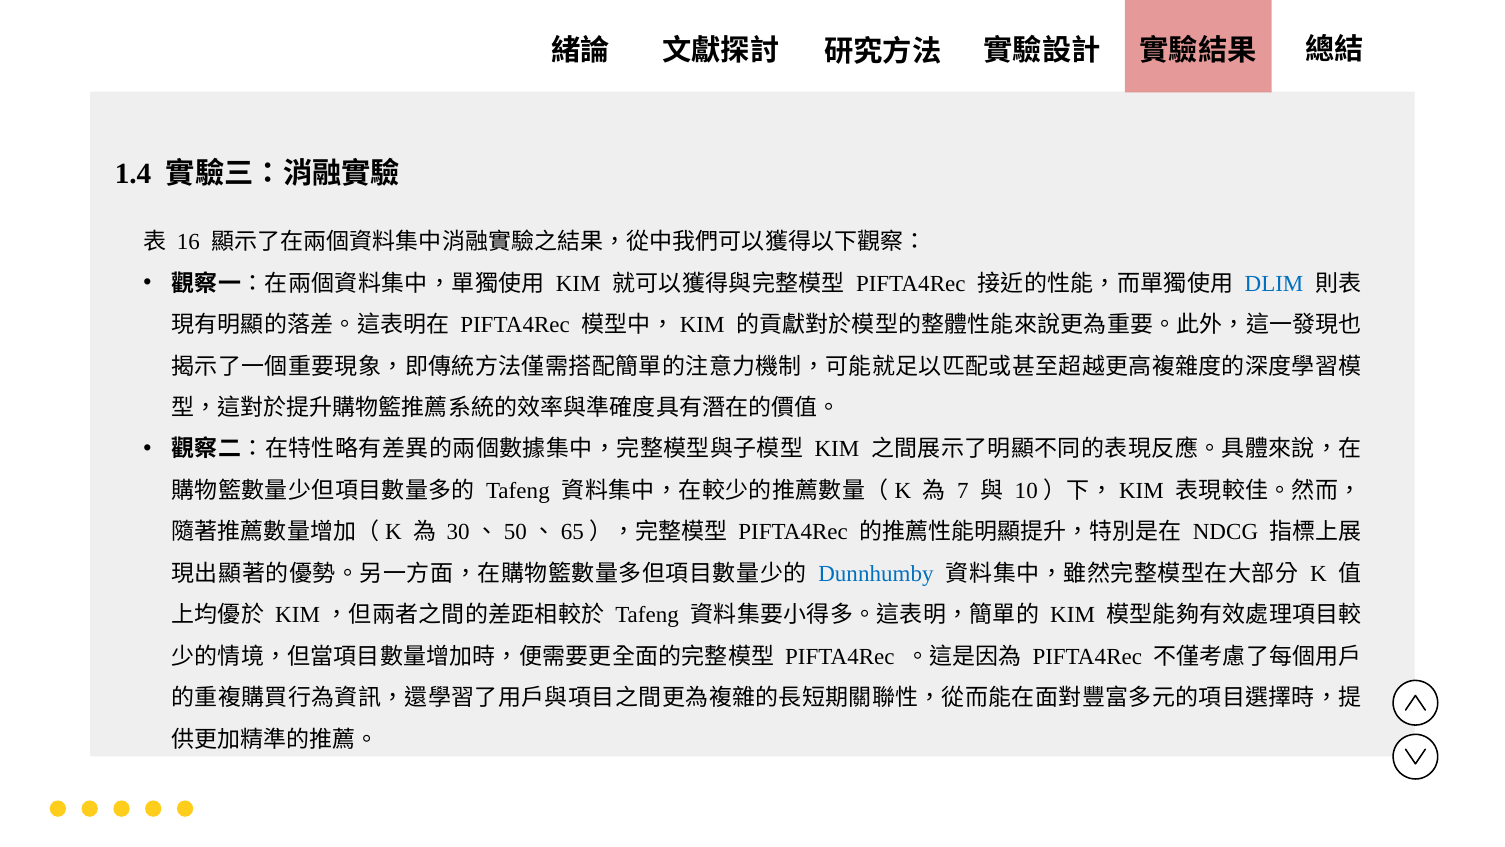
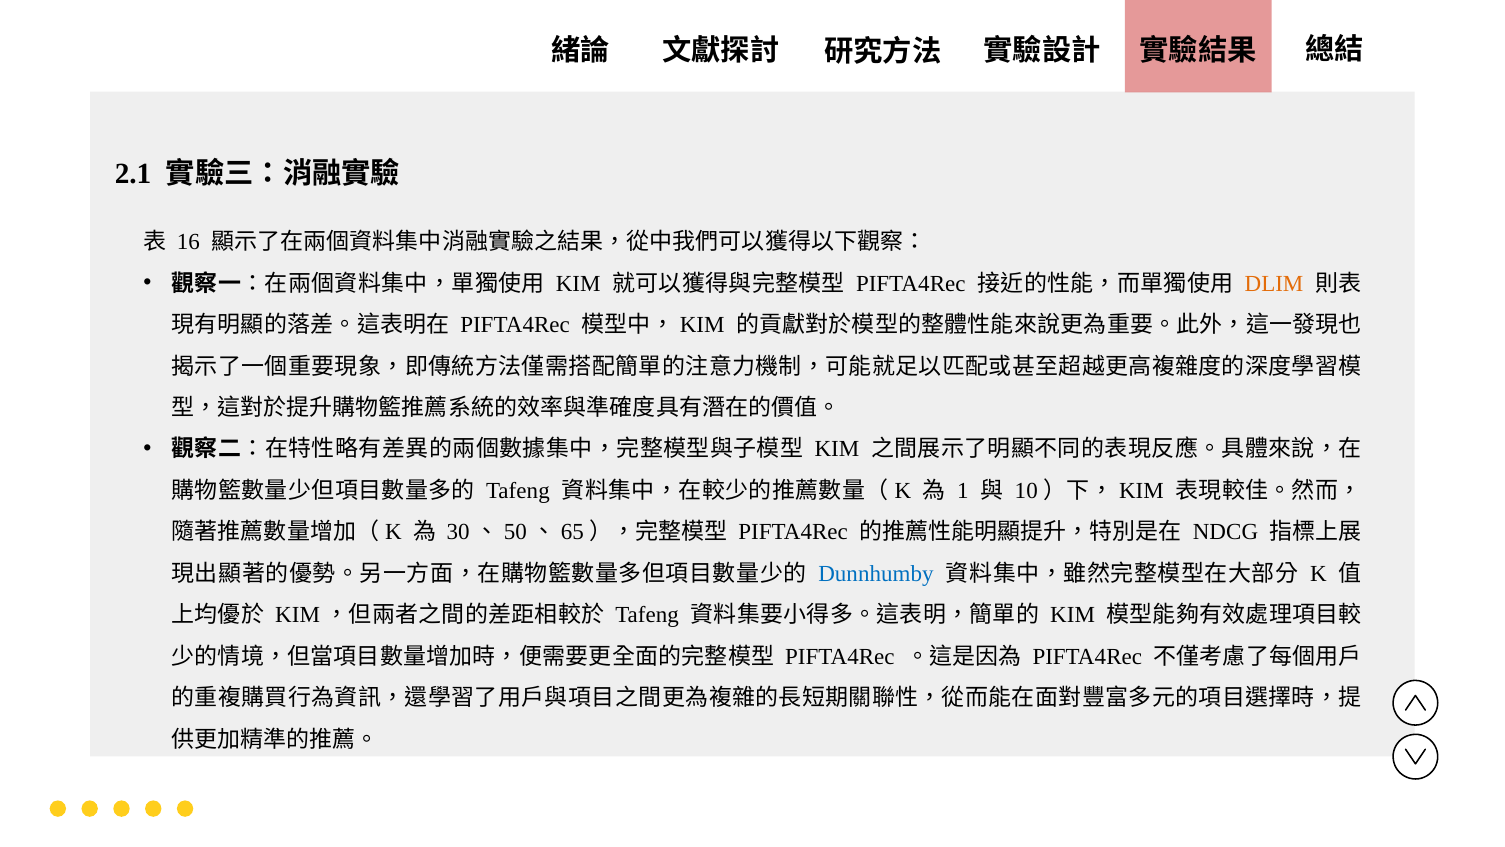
1.4: 1.4 -> 2.1
DLIM colour: blue -> orange
7: 7 -> 1
